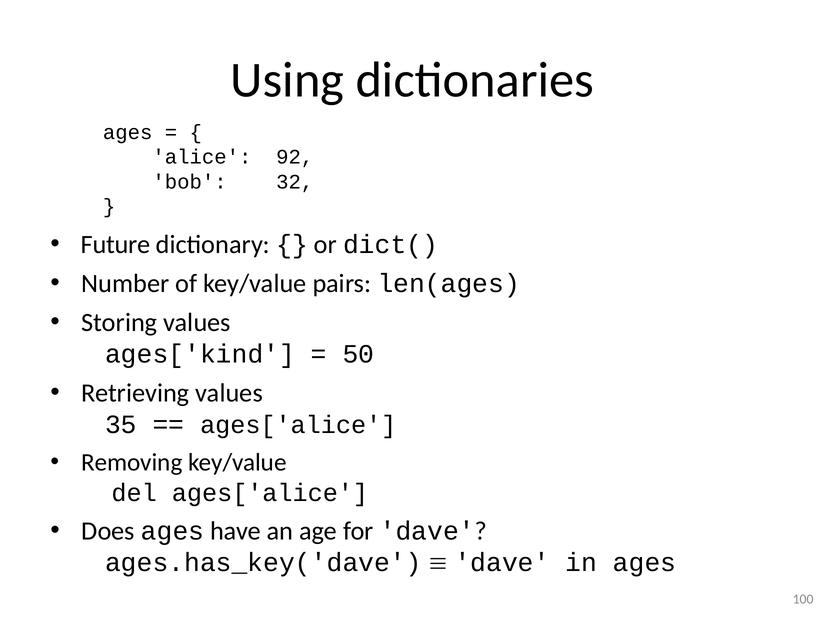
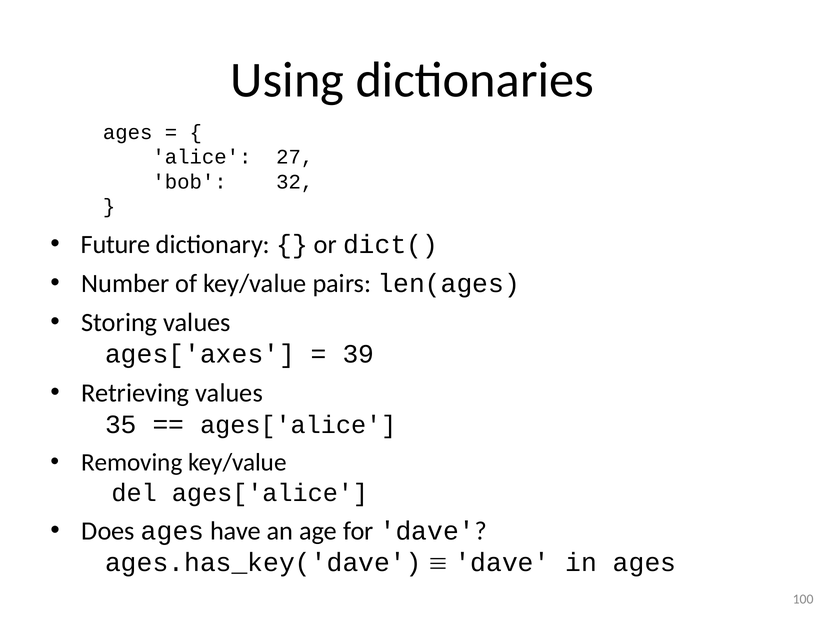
92: 92 -> 27
ages['kind: ages['kind -> ages['axes
50: 50 -> 39
